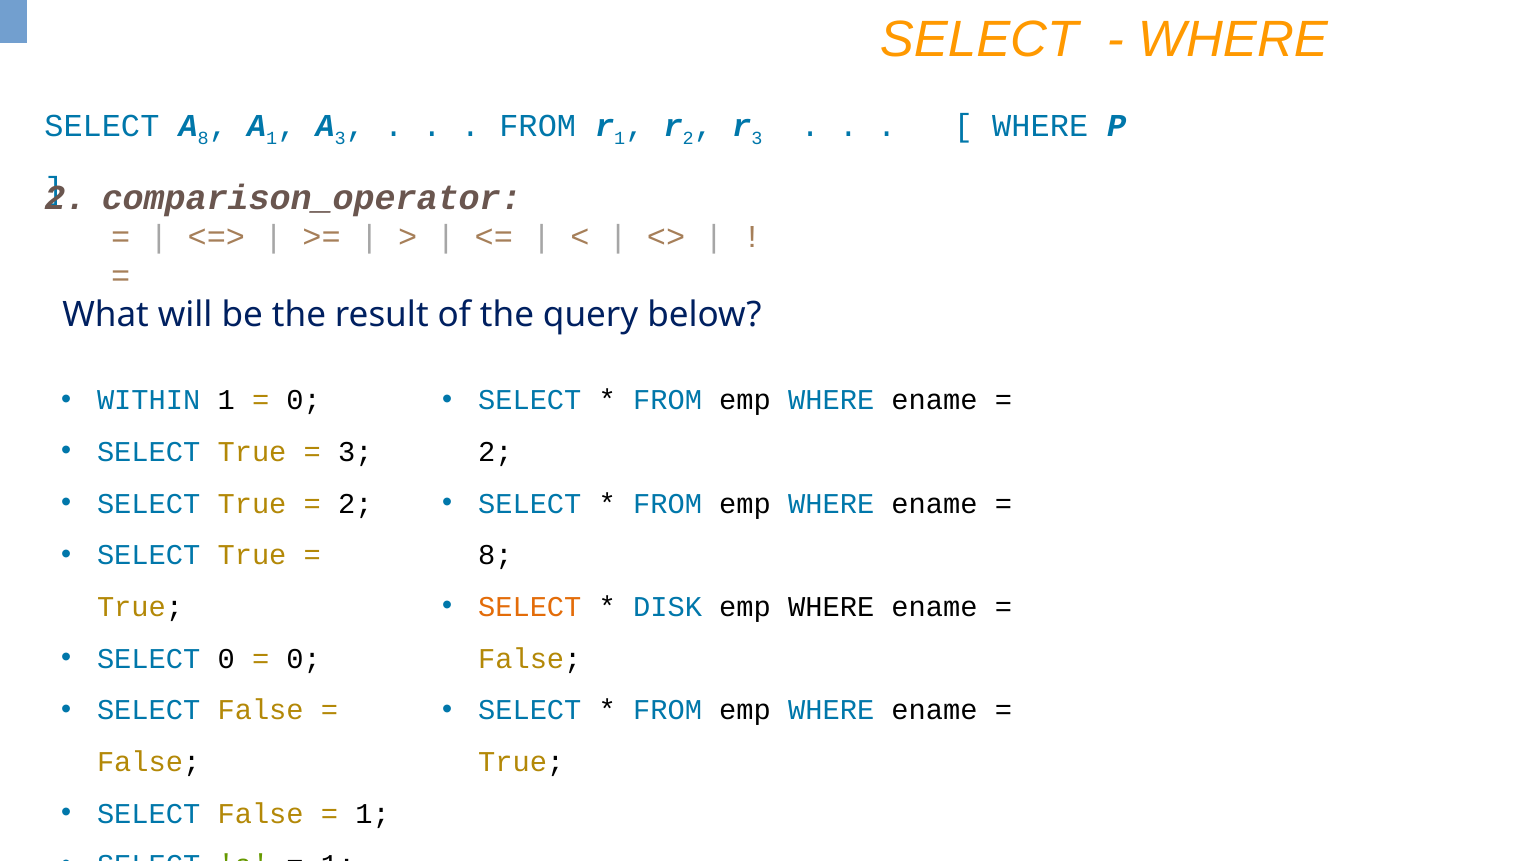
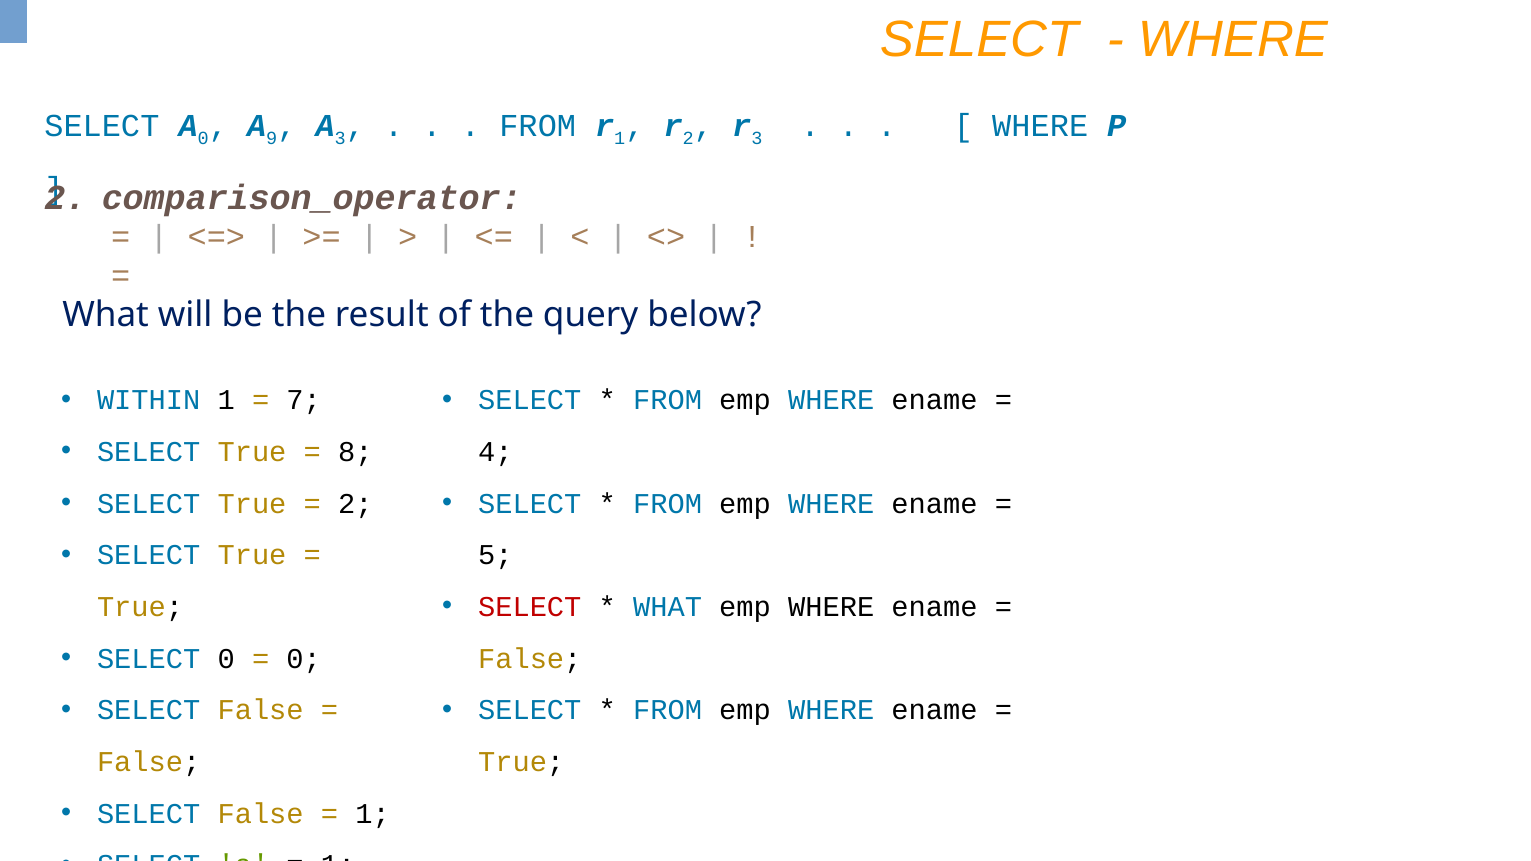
A 8: 8 -> 0
A 1: 1 -> 9
0 at (304, 400): 0 -> 7
3 at (355, 452): 3 -> 8
2 at (495, 452): 2 -> 4
8 at (495, 555): 8 -> 5
SELECT at (530, 607) colour: orange -> red
DISK at (668, 607): DISK -> WHAT
